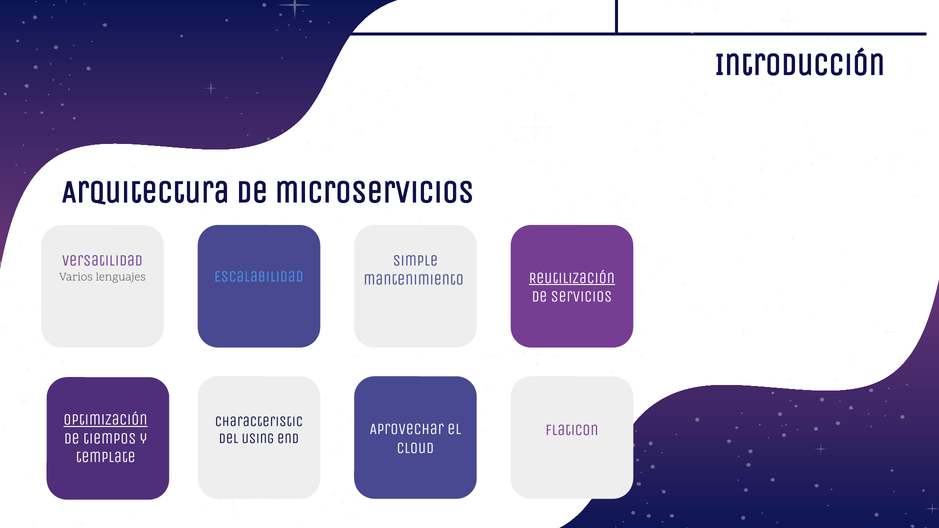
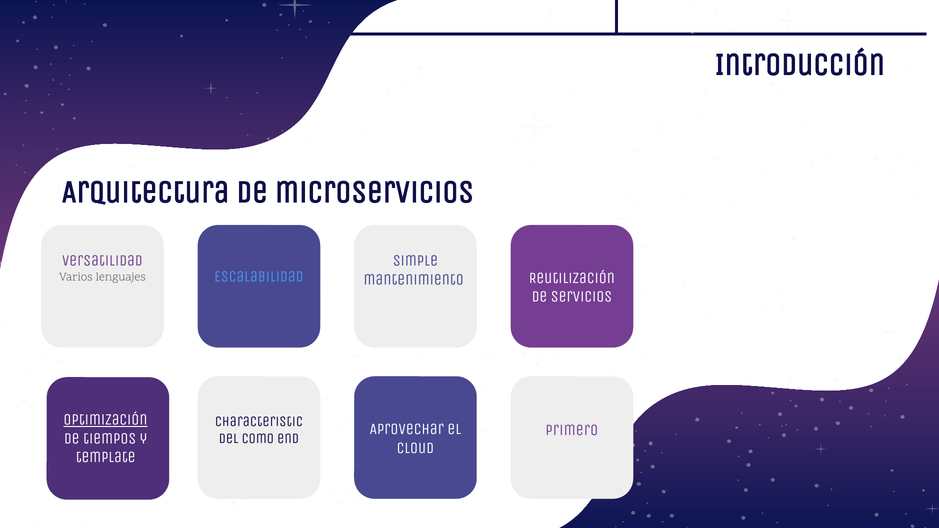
Reutilización underline: present -> none
Flaticon: Flaticon -> Primero
using: using -> como
